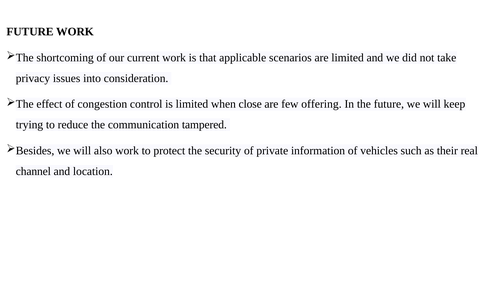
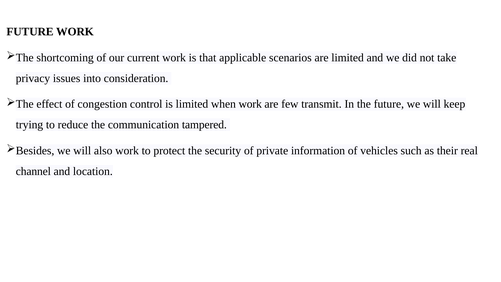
when close: close -> work
offering: offering -> transmit
